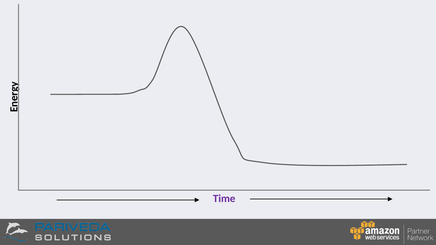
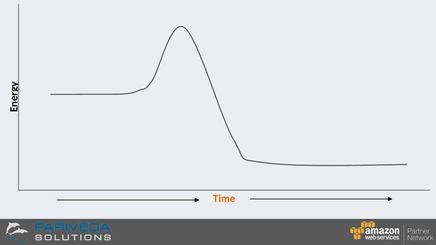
Time colour: purple -> orange
